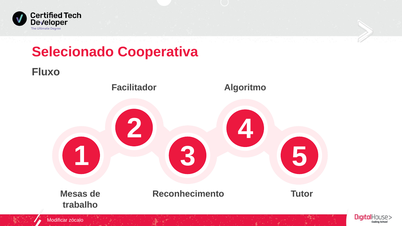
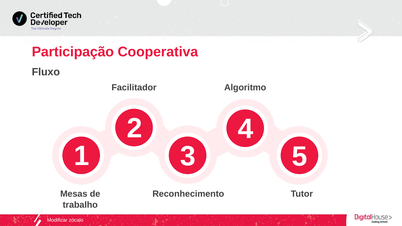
Selecionado: Selecionado -> Participação
